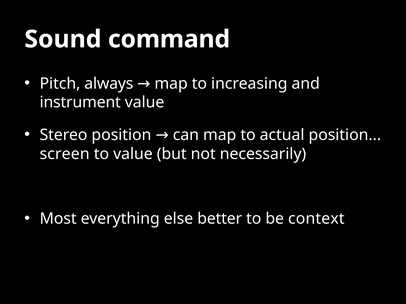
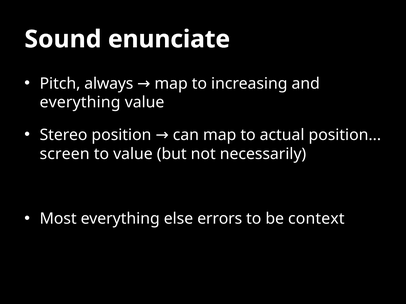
command: command -> enunciate
instrument at (80, 103): instrument -> everything
better: better -> errors
